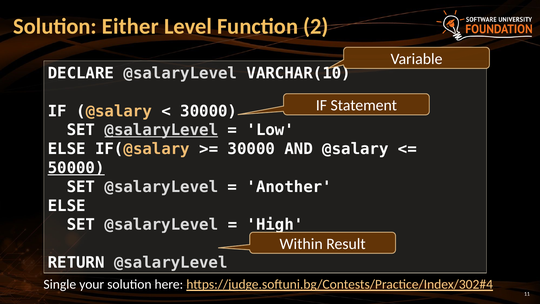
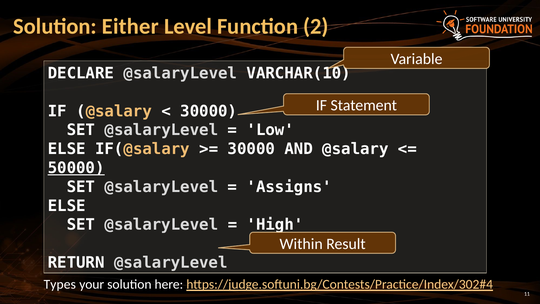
@salaryLevel at (161, 130) underline: present -> none
Another: Another -> Assigns
Single: Single -> Types
